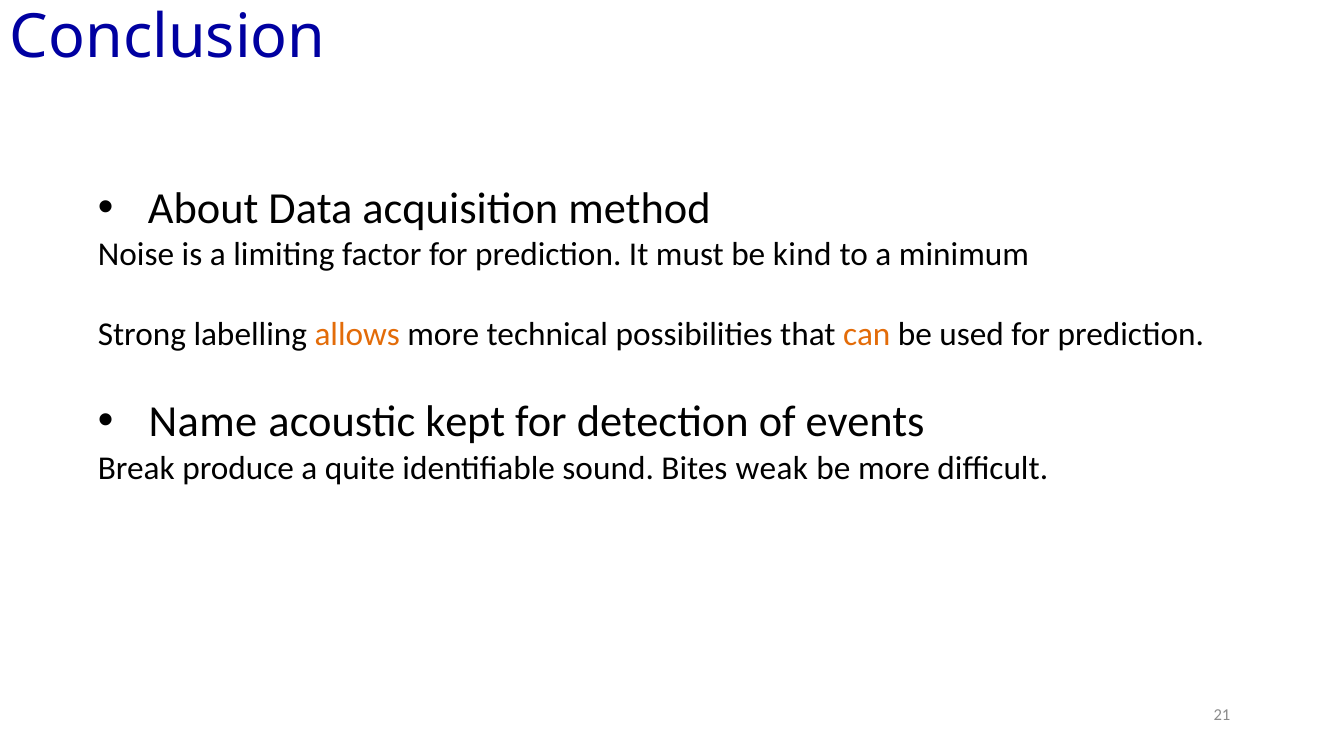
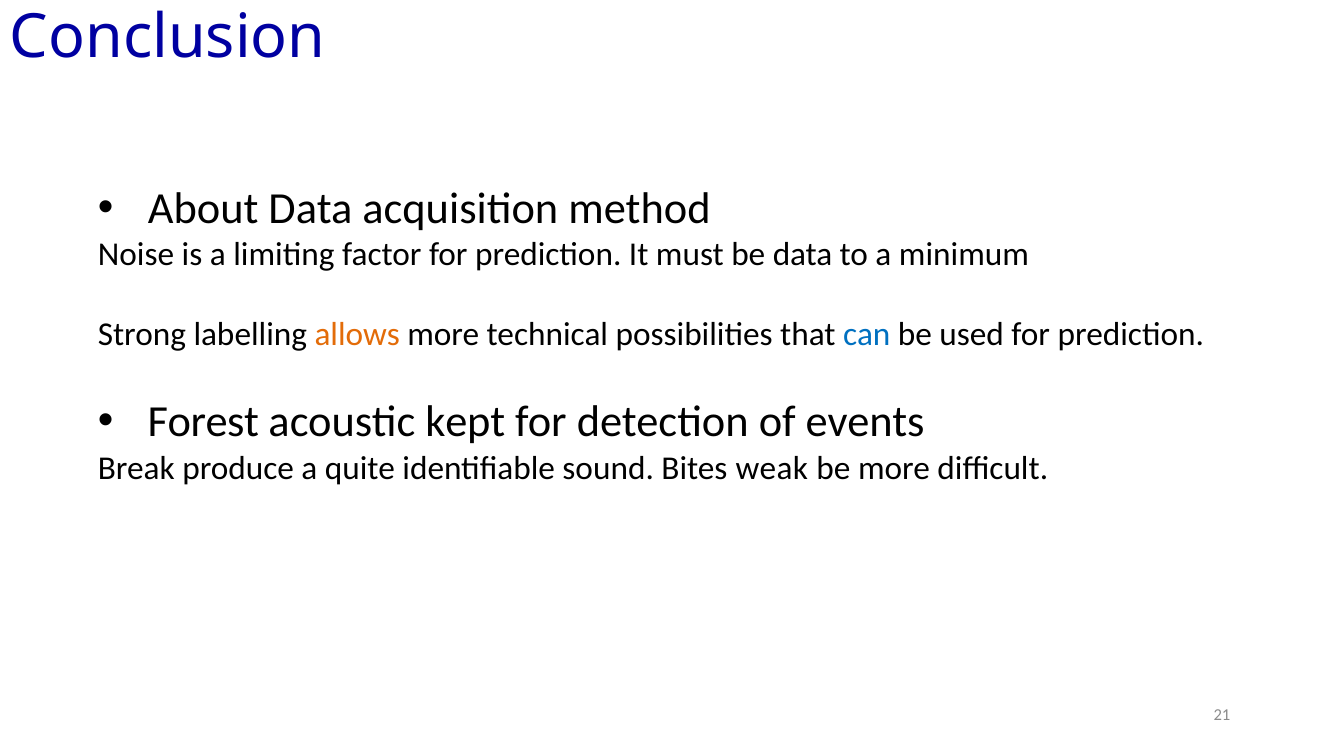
be kind: kind -> data
can colour: orange -> blue
Name: Name -> Forest
